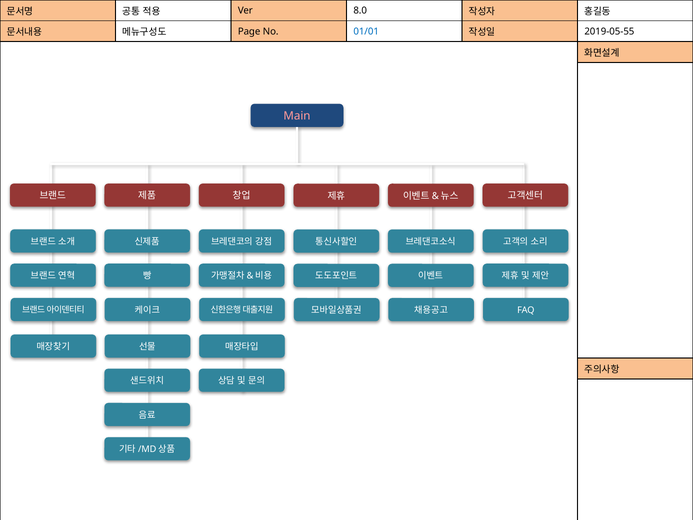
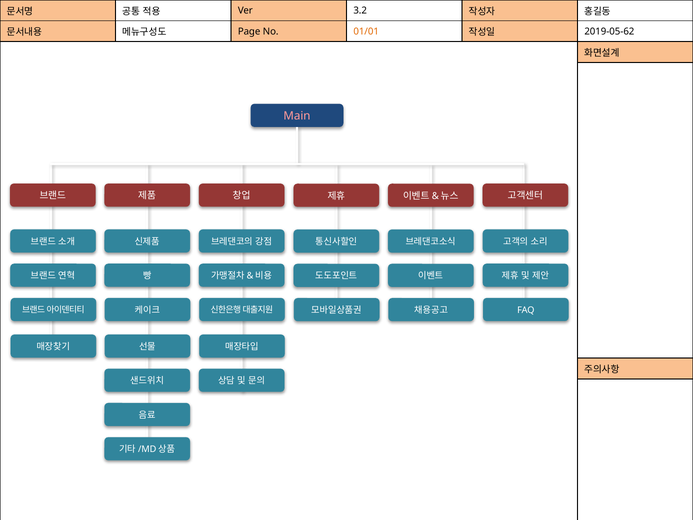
8.0: 8.0 -> 3.2
01/01 colour: blue -> orange
2019-05-55: 2019-05-55 -> 2019-05-62
